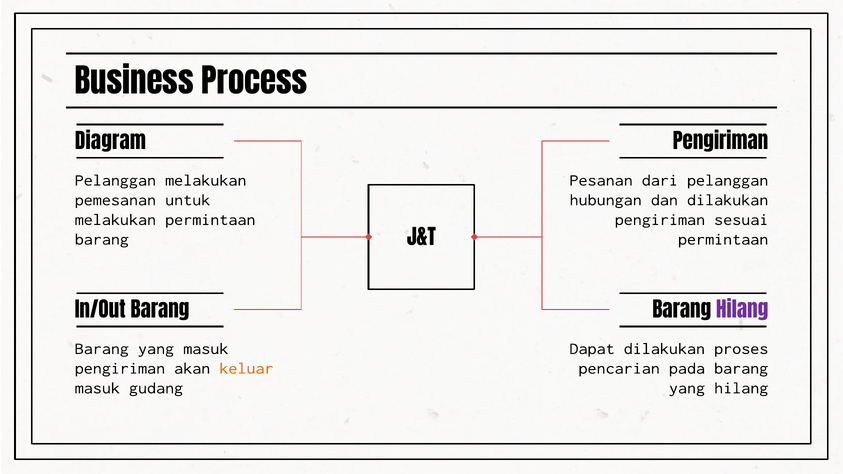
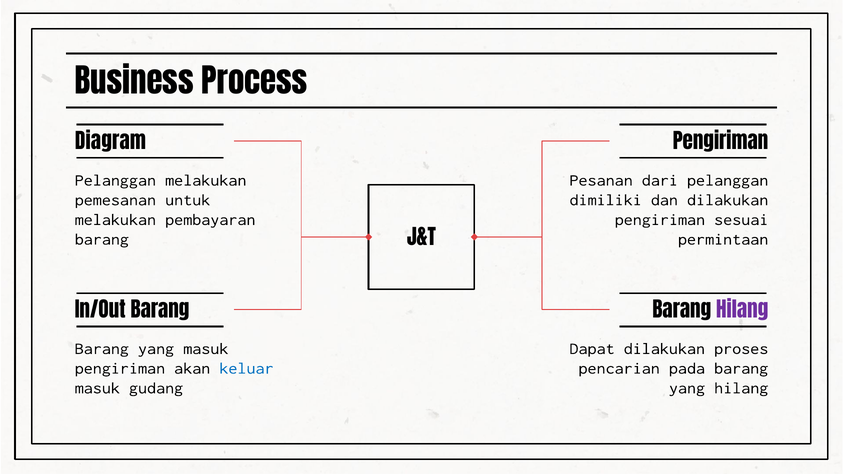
hubungan: hubungan -> dimiliki
melakukan permintaan: permintaan -> pembayaran
keluar colour: orange -> blue
